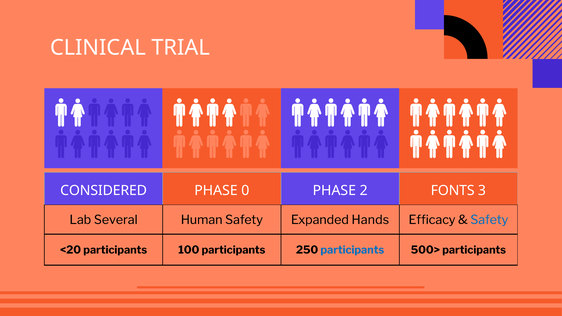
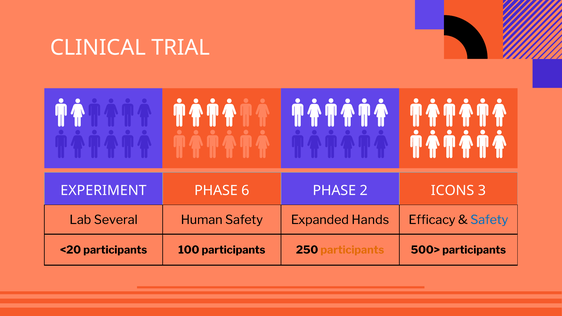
CONSIDERED: CONSIDERED -> EXPERIMENT
0: 0 -> 6
FONTS: FONTS -> ICONS
participants at (352, 250) colour: blue -> orange
